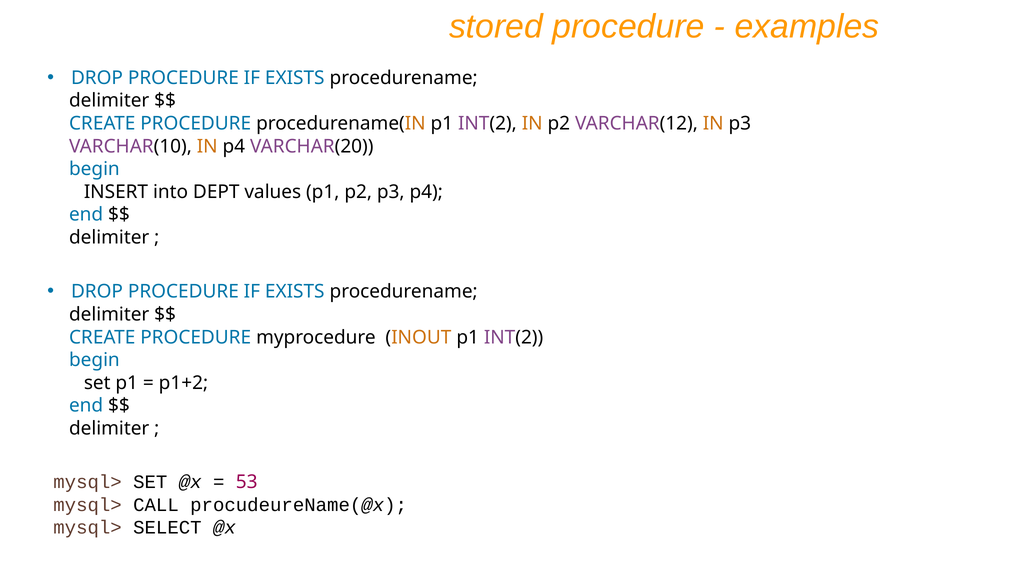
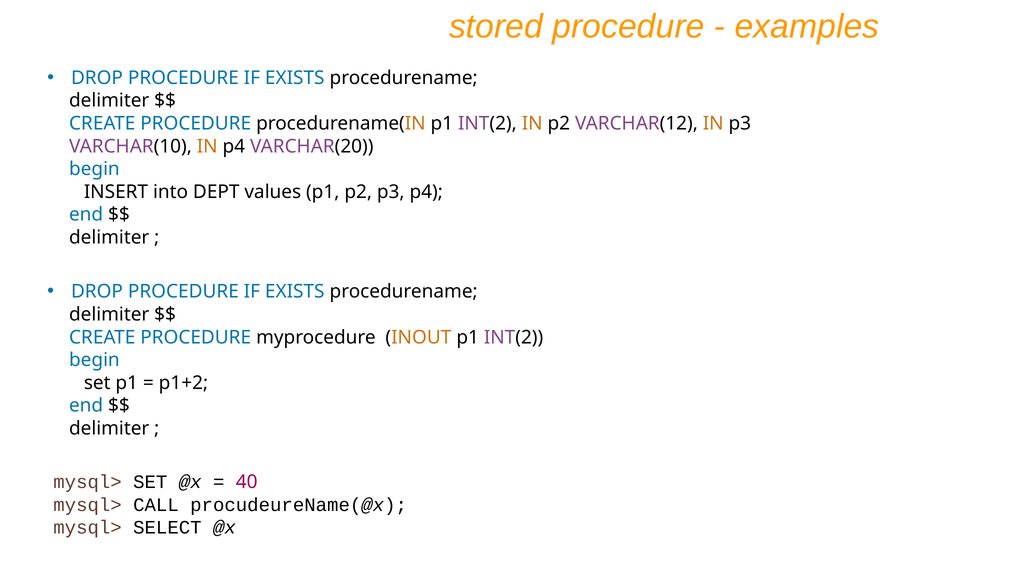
53: 53 -> 40
